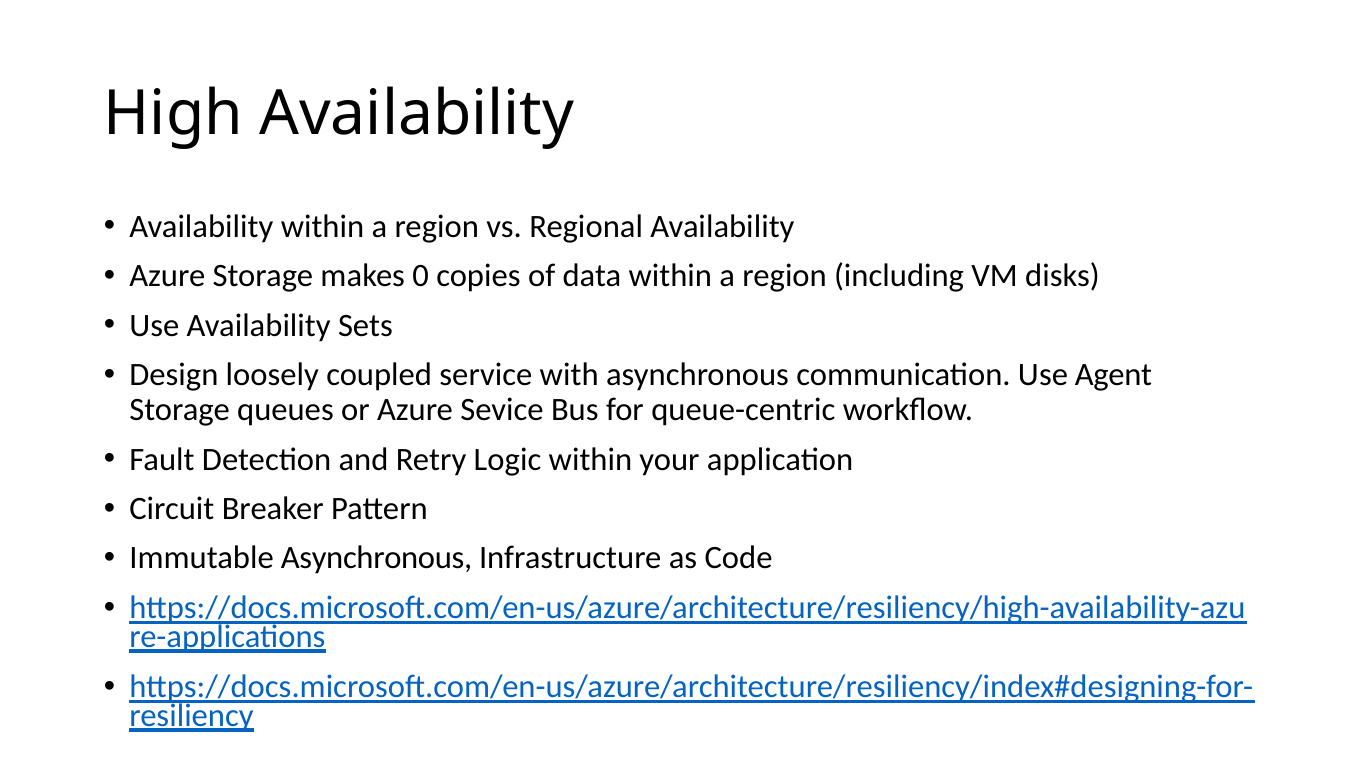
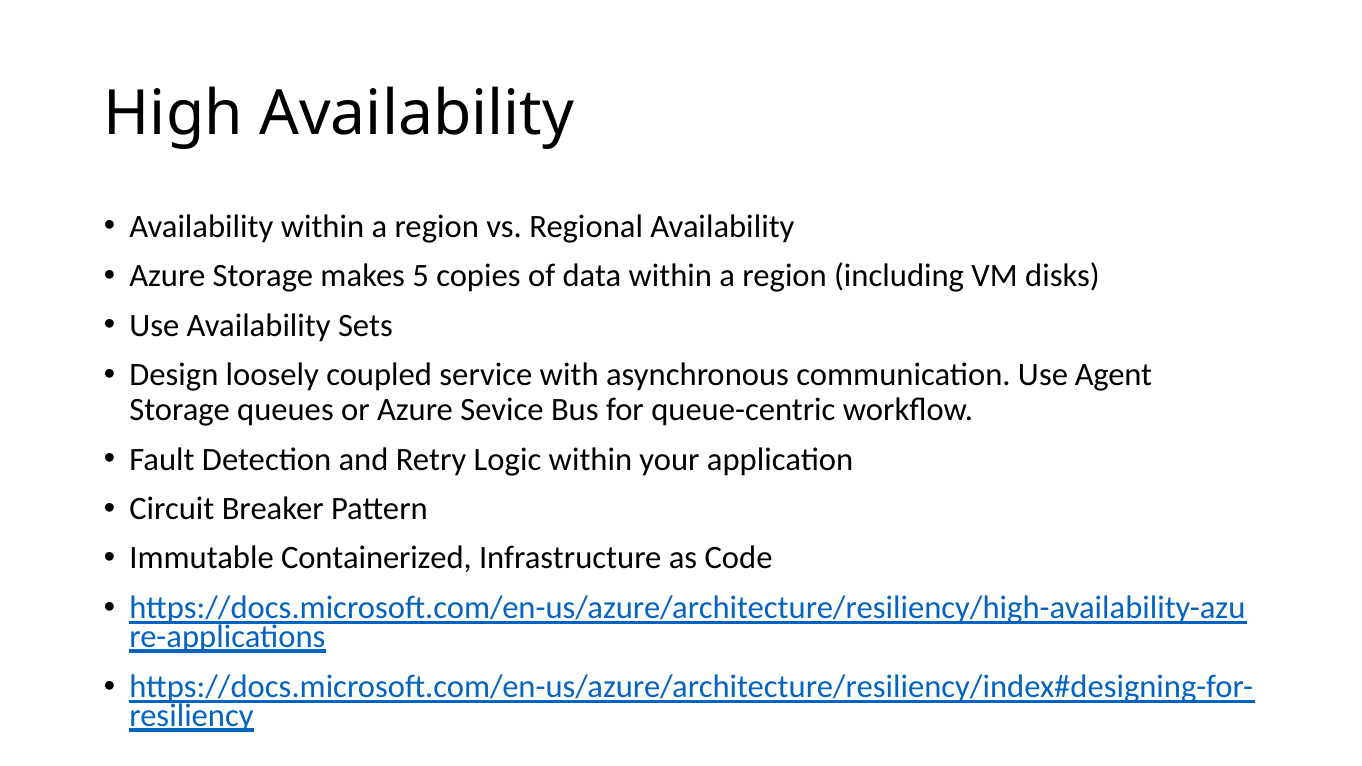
0: 0 -> 5
Immutable Asynchronous: Asynchronous -> Containerized
